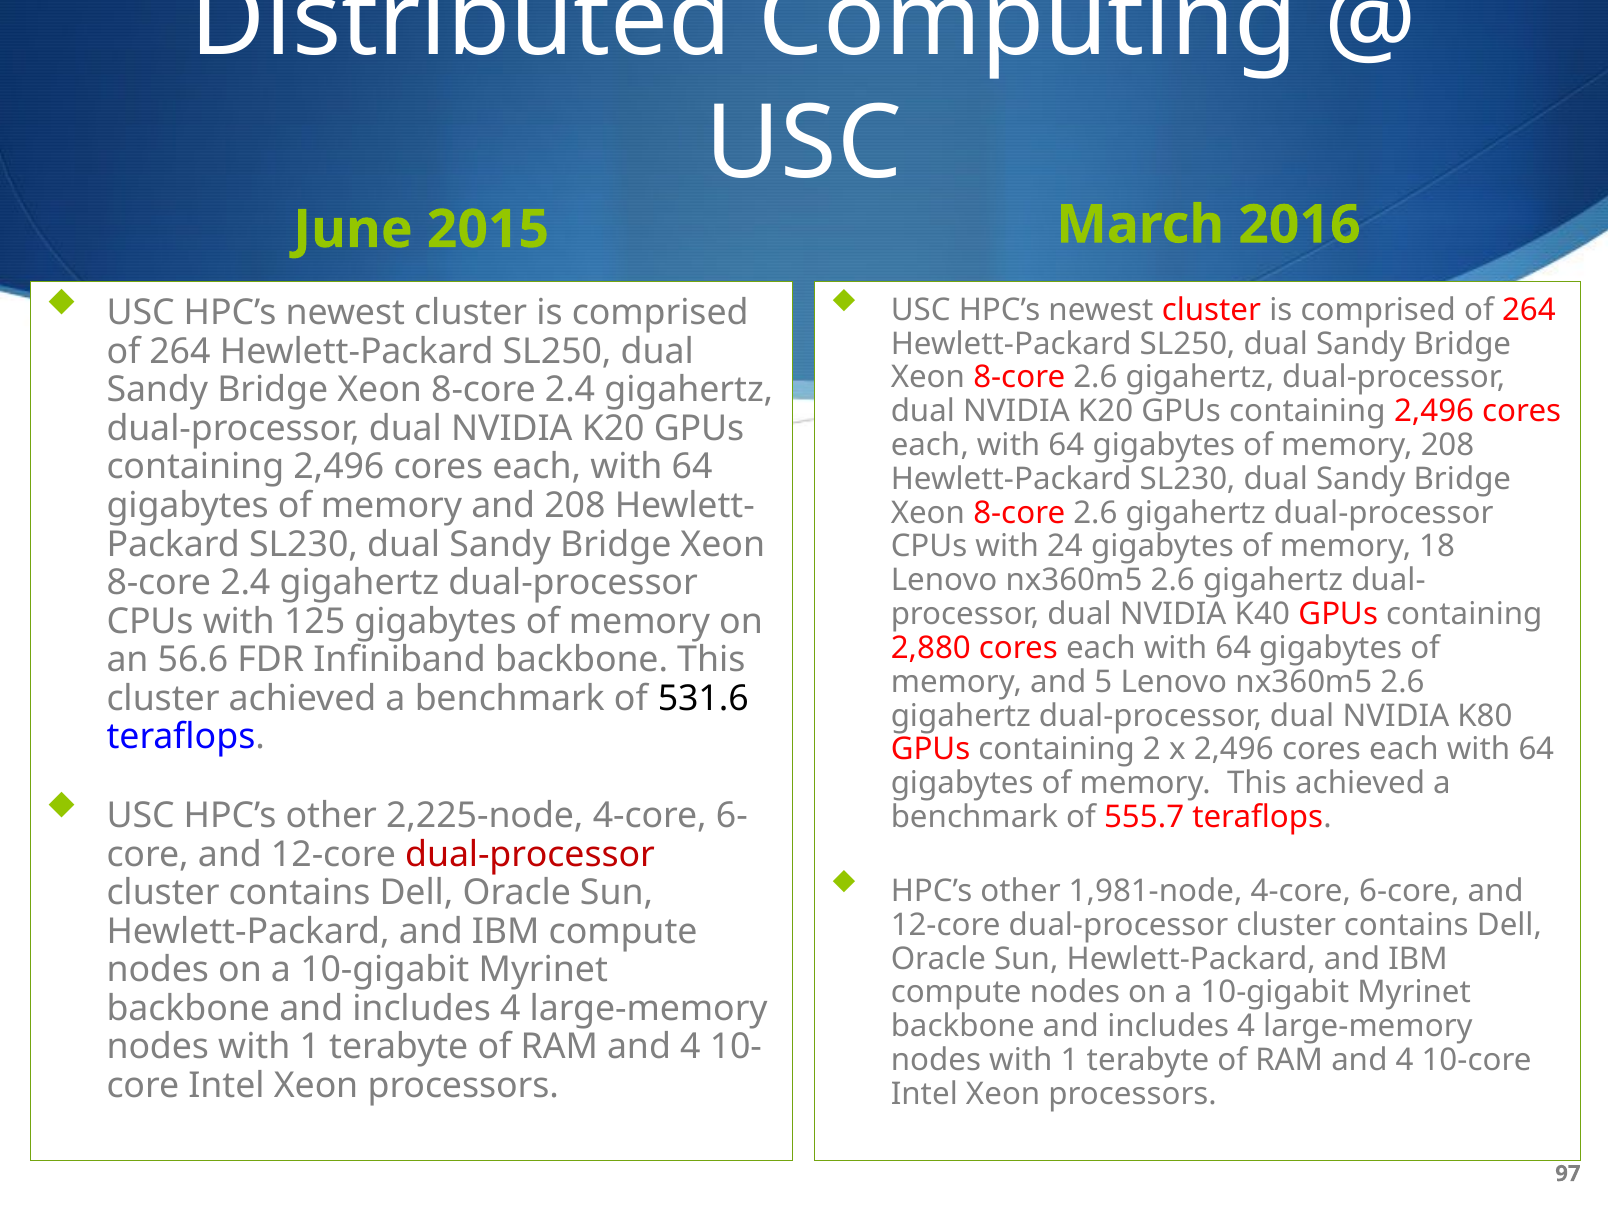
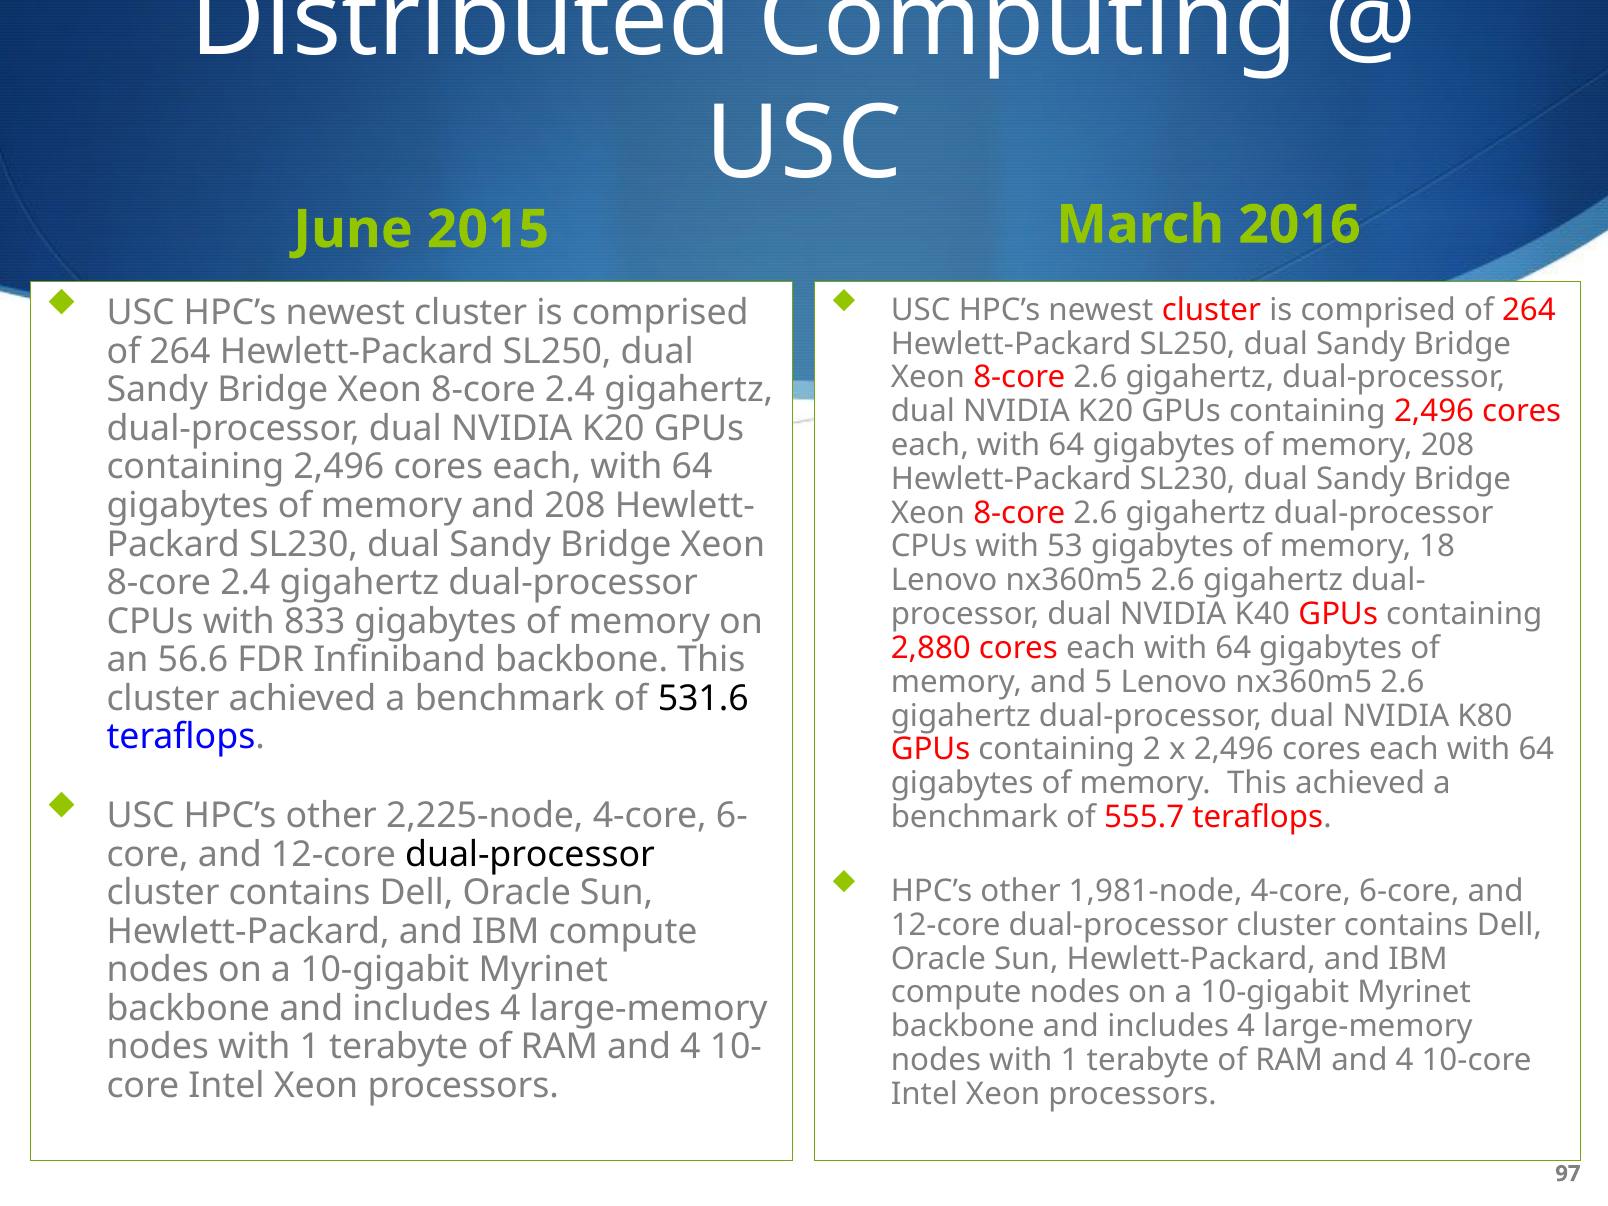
24: 24 -> 53
125: 125 -> 833
dual-processor at (530, 854) colour: red -> black
